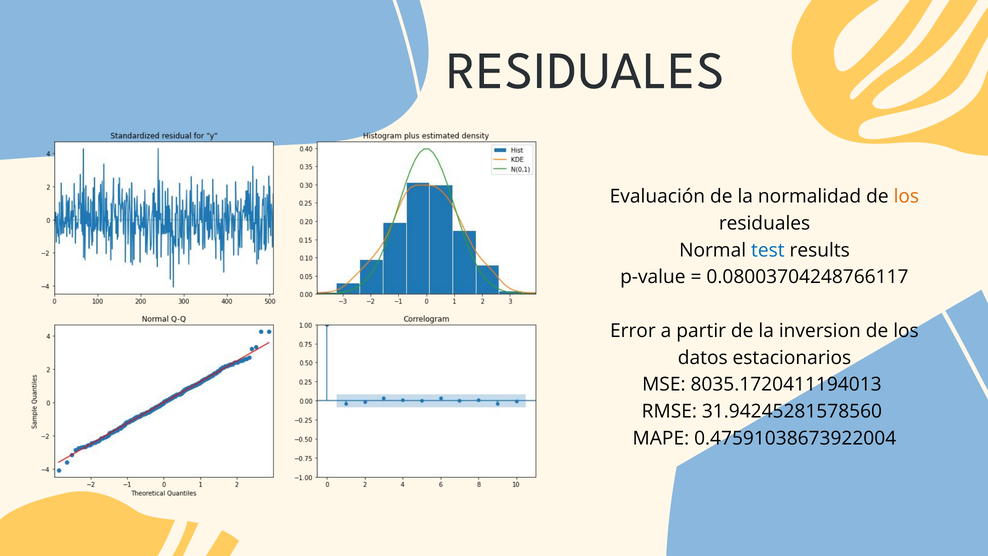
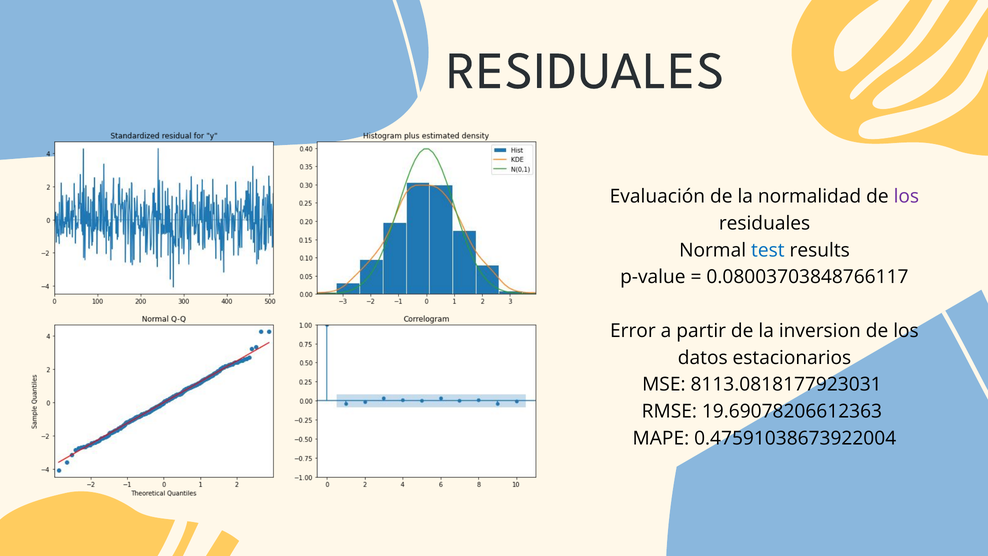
los at (906, 196) colour: orange -> purple
0.08003704248766117: 0.08003704248766117 -> 0.08003703848766117
8035.1720411194013: 8035.1720411194013 -> 8113.0818177923031
31.94245281578560: 31.94245281578560 -> 19.69078206612363
